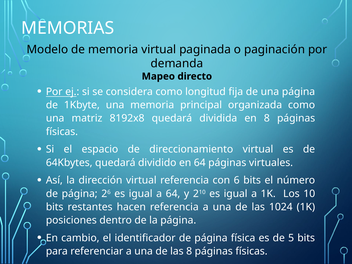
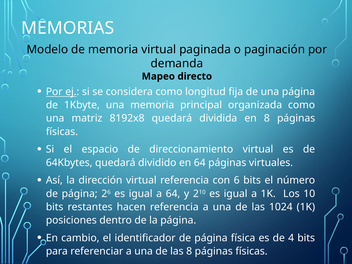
5: 5 -> 4
